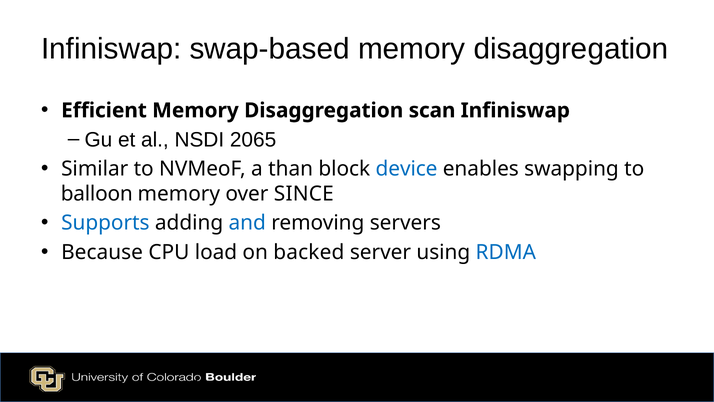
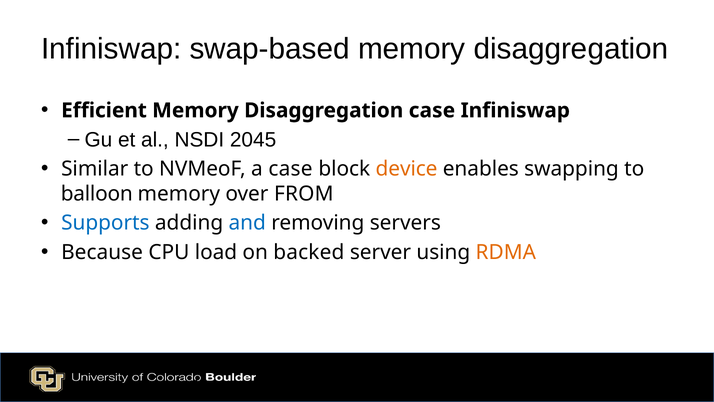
Disaggregation scan: scan -> case
2065: 2065 -> 2045
a than: than -> case
device colour: blue -> orange
SINCE: SINCE -> FROM
RDMA colour: blue -> orange
